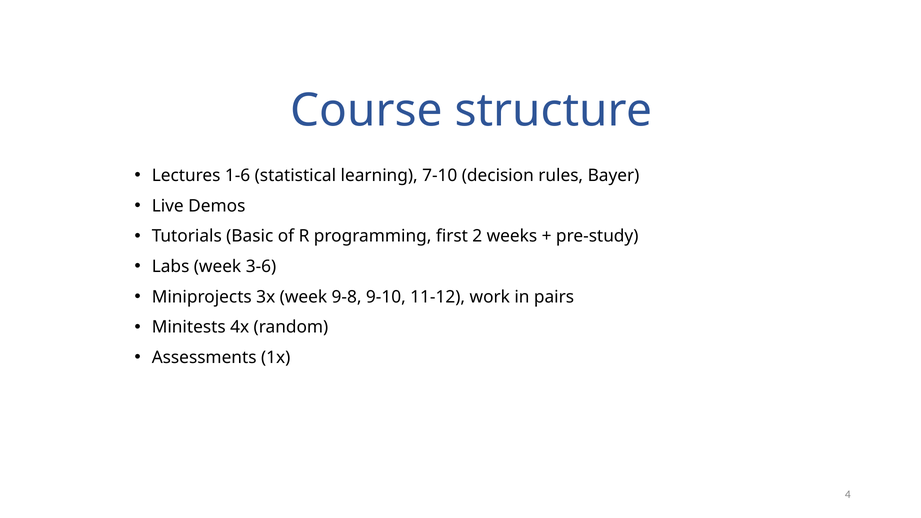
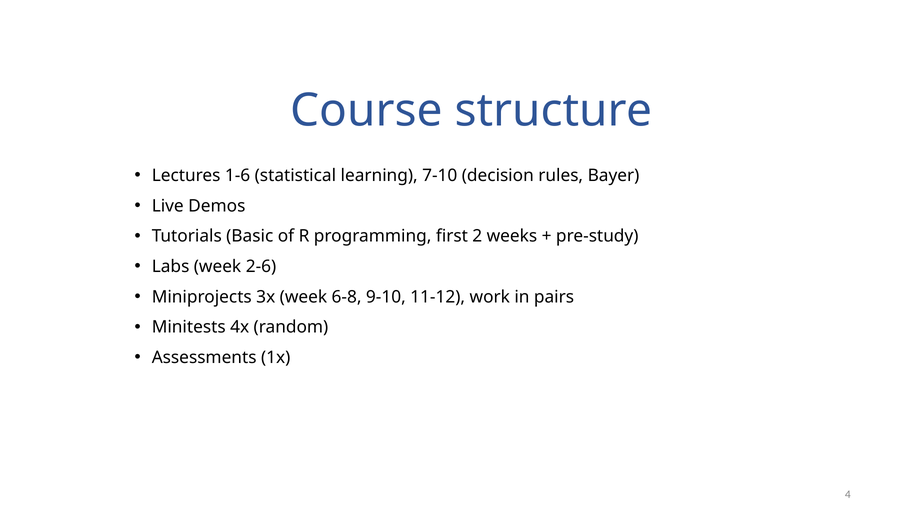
3-6: 3-6 -> 2-6
9-8: 9-8 -> 6-8
